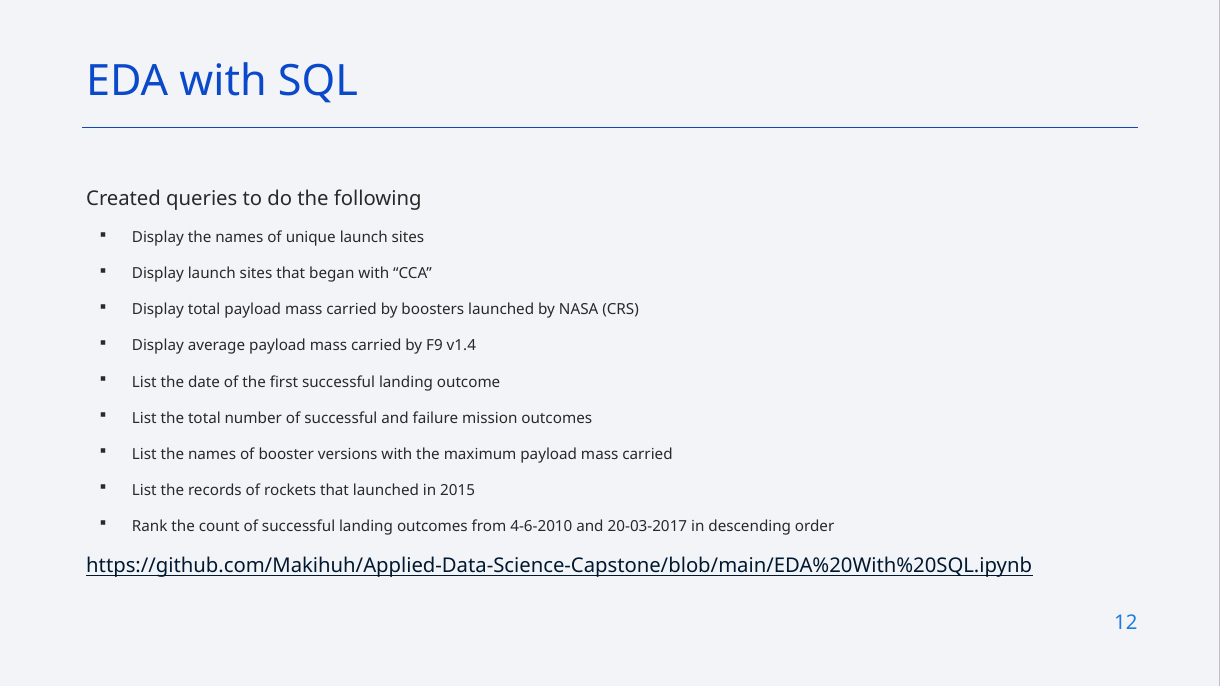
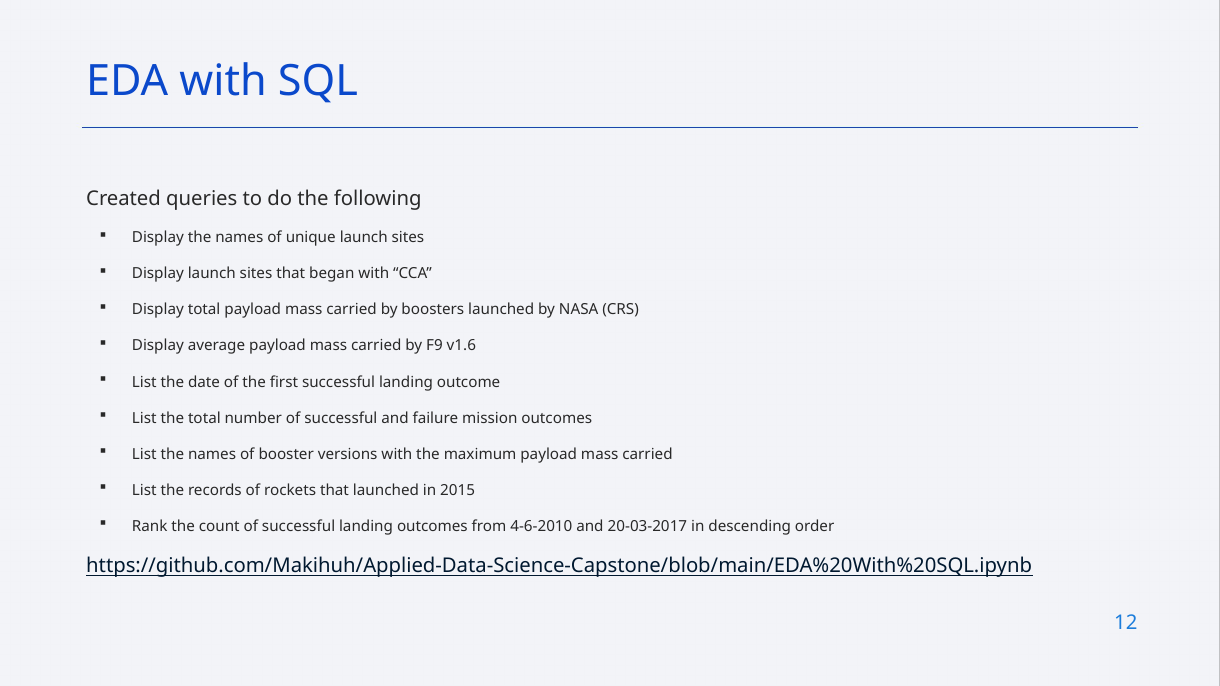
v1.4: v1.4 -> v1.6
